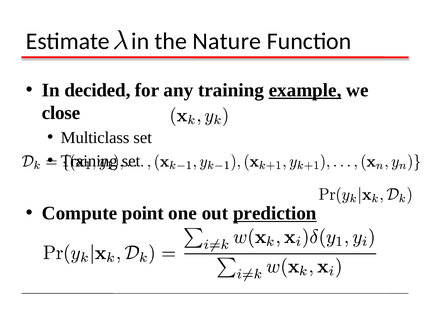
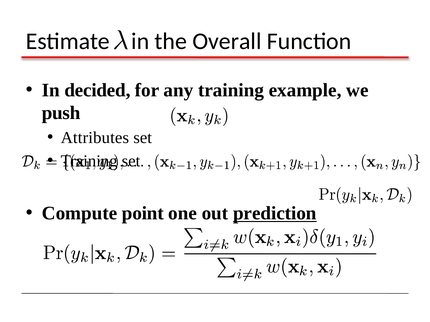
Nature: Nature -> Overall
example underline: present -> none
close: close -> push
Multiclass: Multiclass -> Attributes
